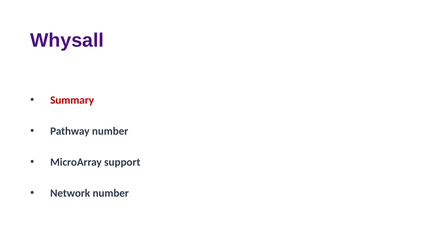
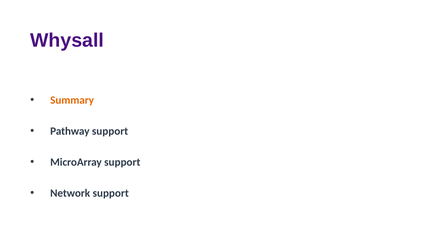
Summary colour: red -> orange
Pathway number: number -> support
Network number: number -> support
